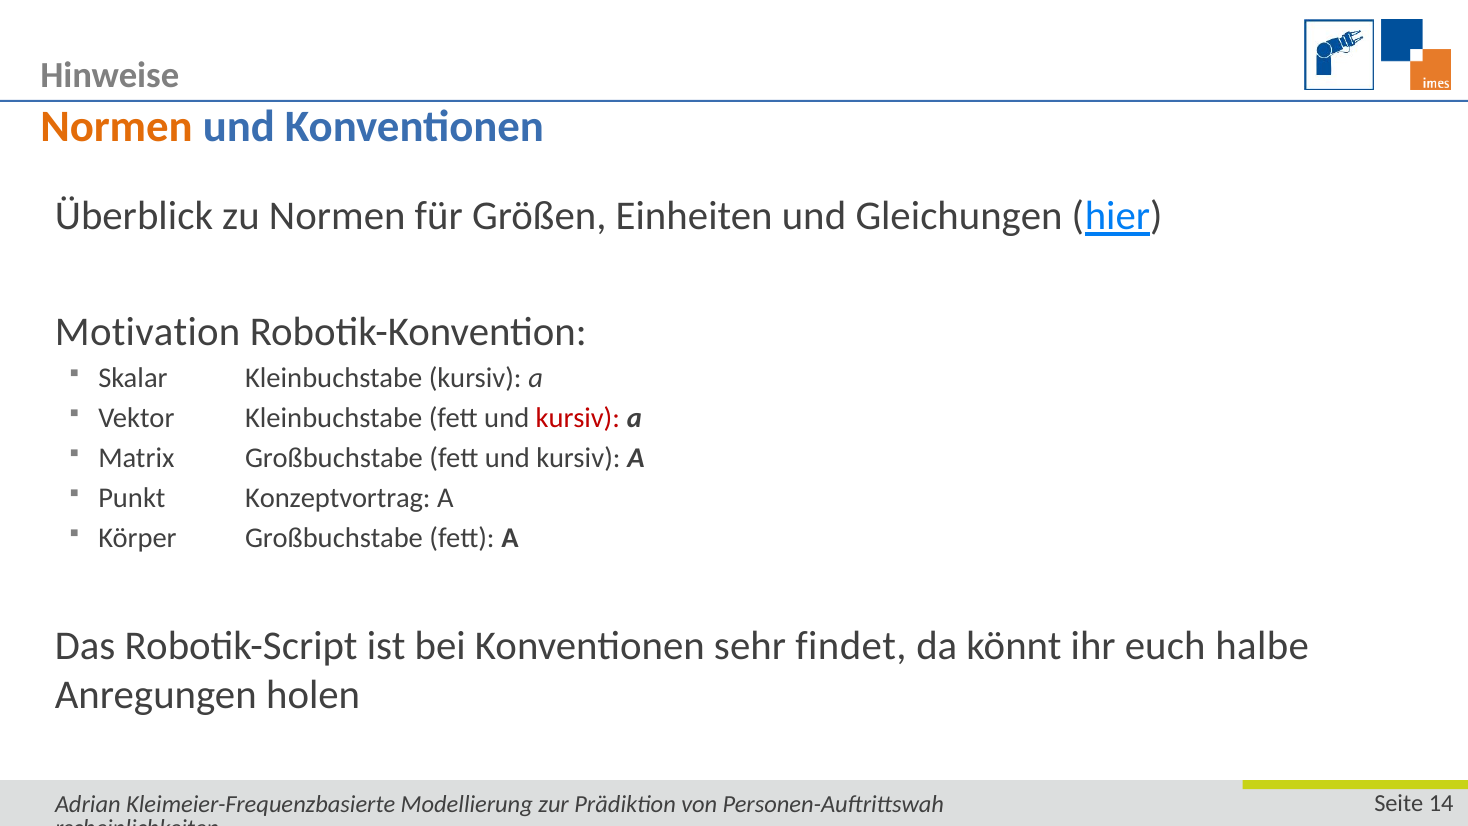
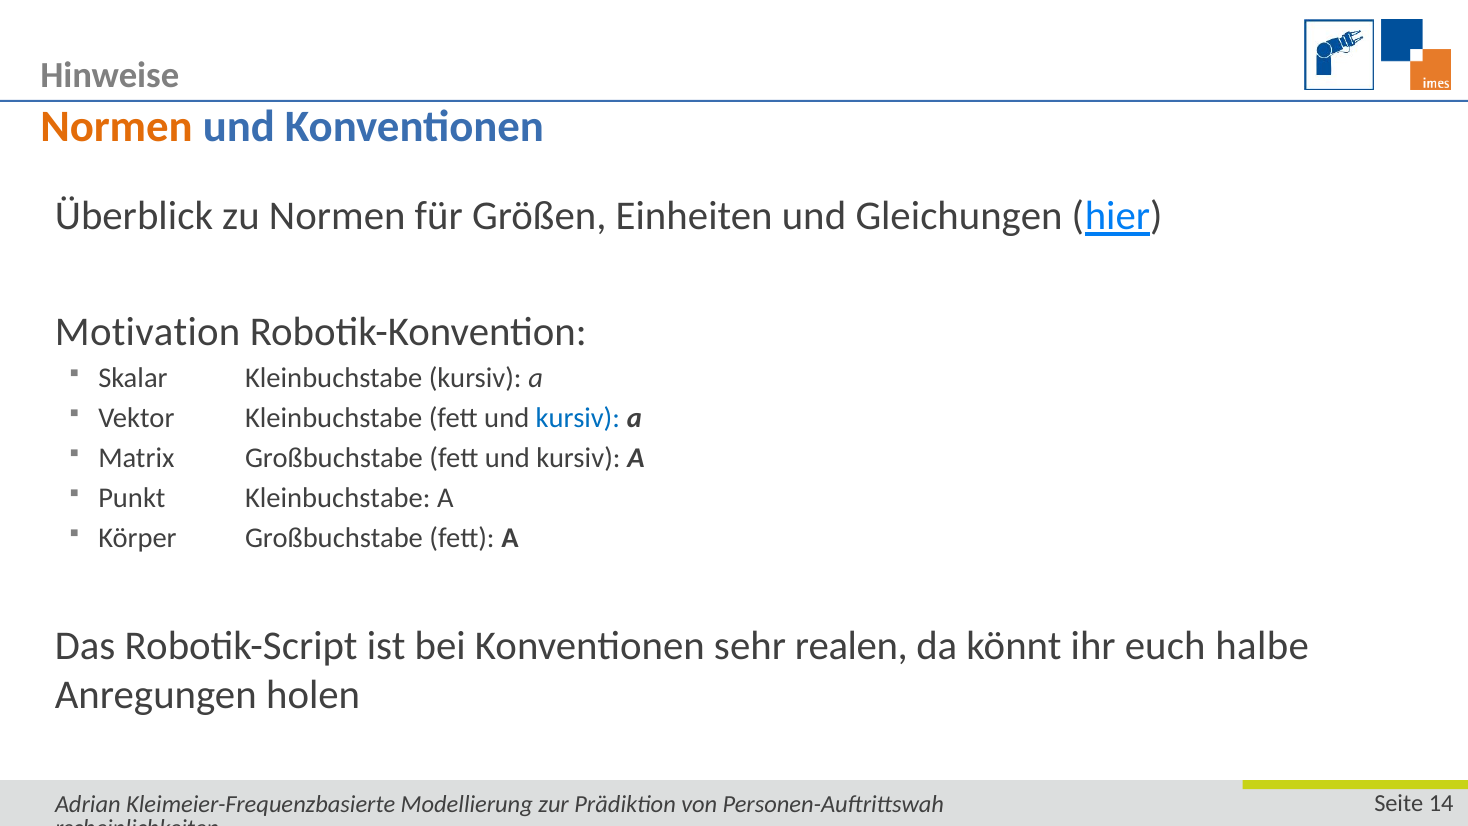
kursiv at (578, 418) colour: red -> blue
Punkt Konzeptvortrag: Konzeptvortrag -> Kleinbuchstabe
findet: findet -> realen
